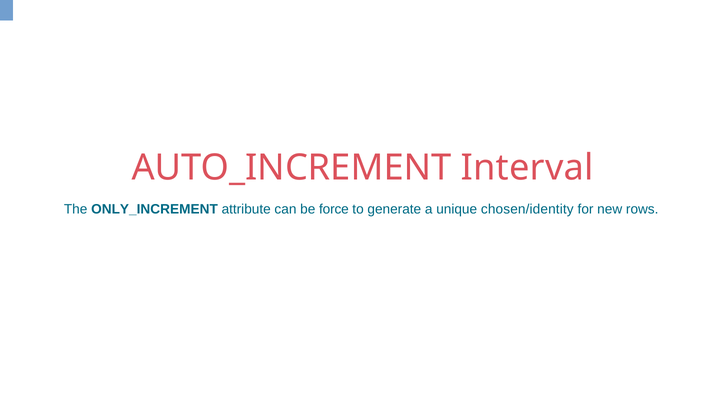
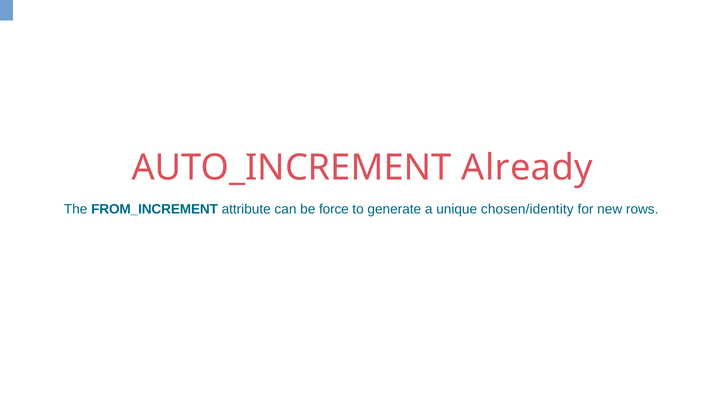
Interval: Interval -> Already
ONLY_INCREMENT: ONLY_INCREMENT -> FROM_INCREMENT
